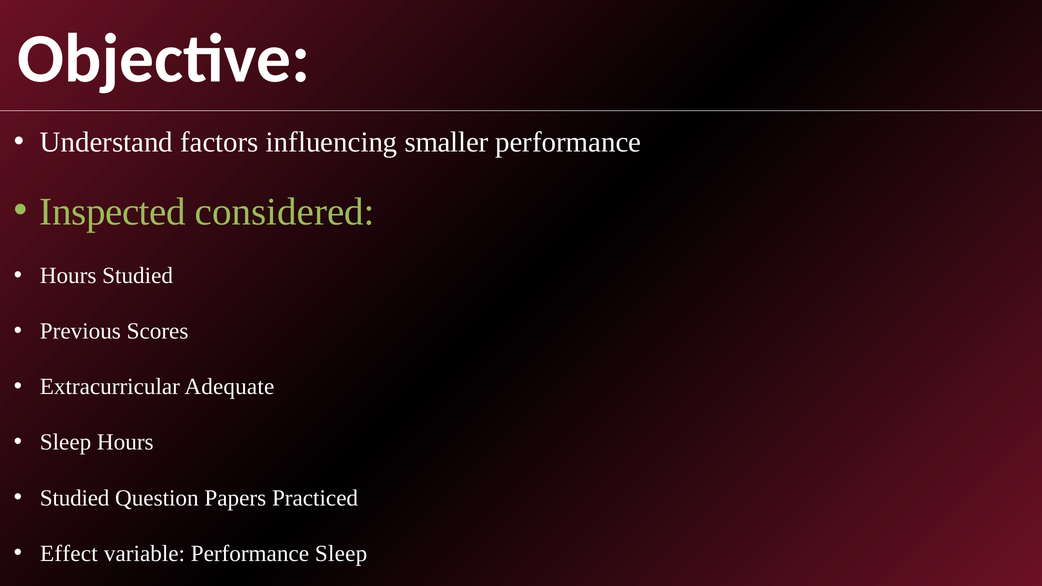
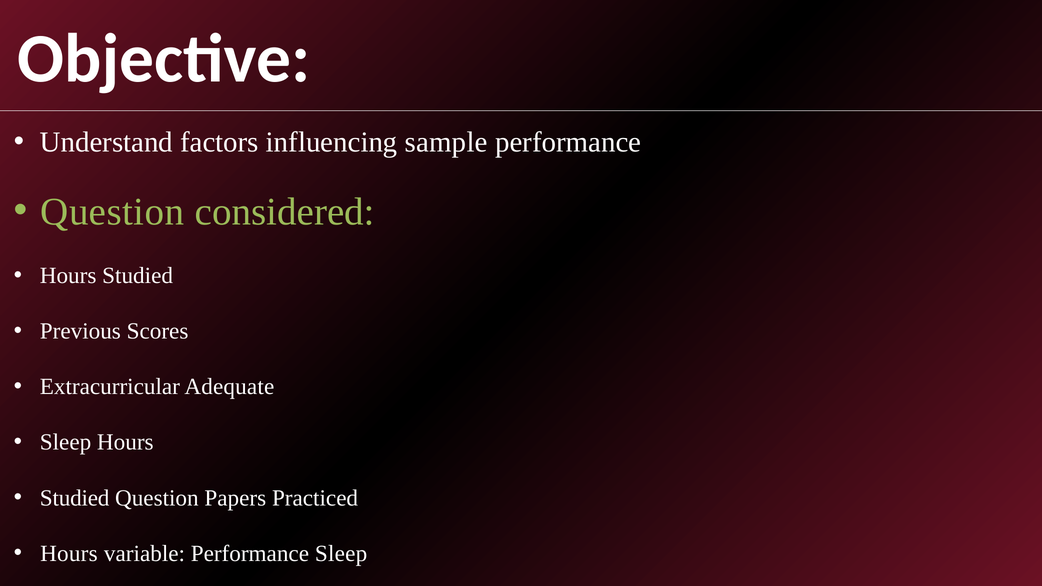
smaller: smaller -> sample
Inspected at (113, 212): Inspected -> Question
Effect at (69, 554): Effect -> Hours
